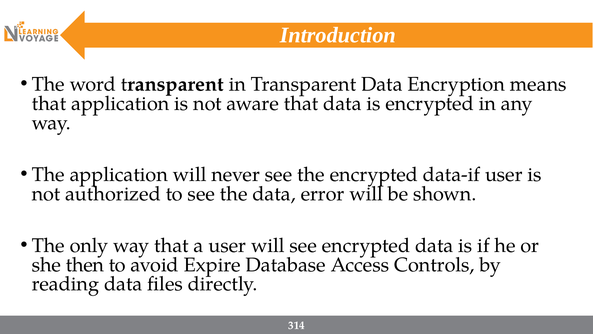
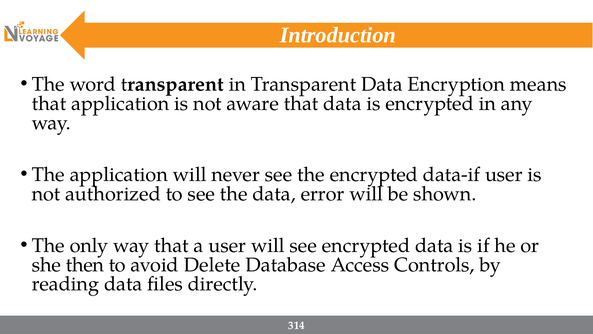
Expire: Expire -> Delete
